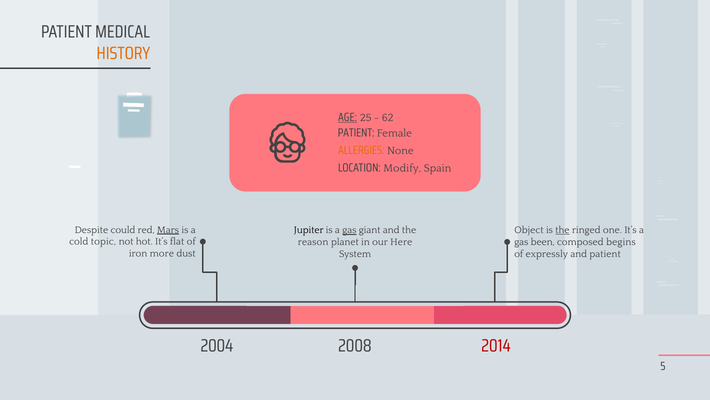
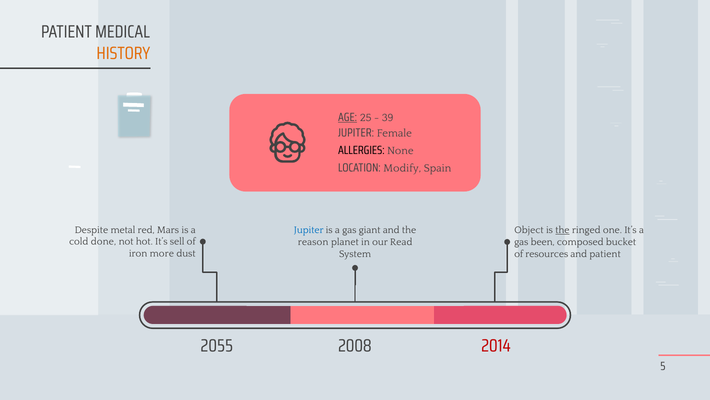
62: 62 -> 39
PATIENT at (356, 133): PATIENT -> JUPITER
ALLERGIES colour: orange -> black
could: could -> metal
Mars underline: present -> none
Jupiter at (309, 230) colour: black -> blue
gas at (349, 230) underline: present -> none
topic: topic -> done
flat: flat -> sell
begins: begins -> bucket
Here: Here -> Read
expressly: expressly -> resources
2004: 2004 -> 2055
